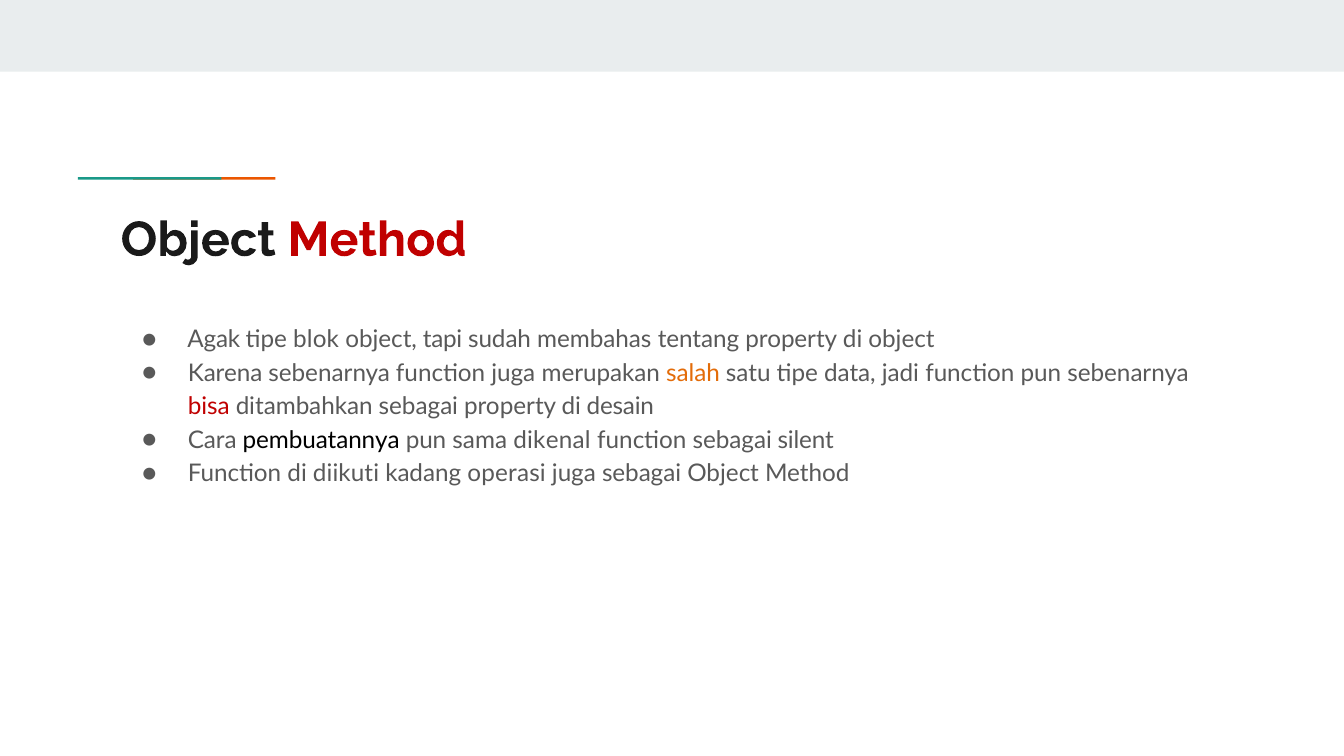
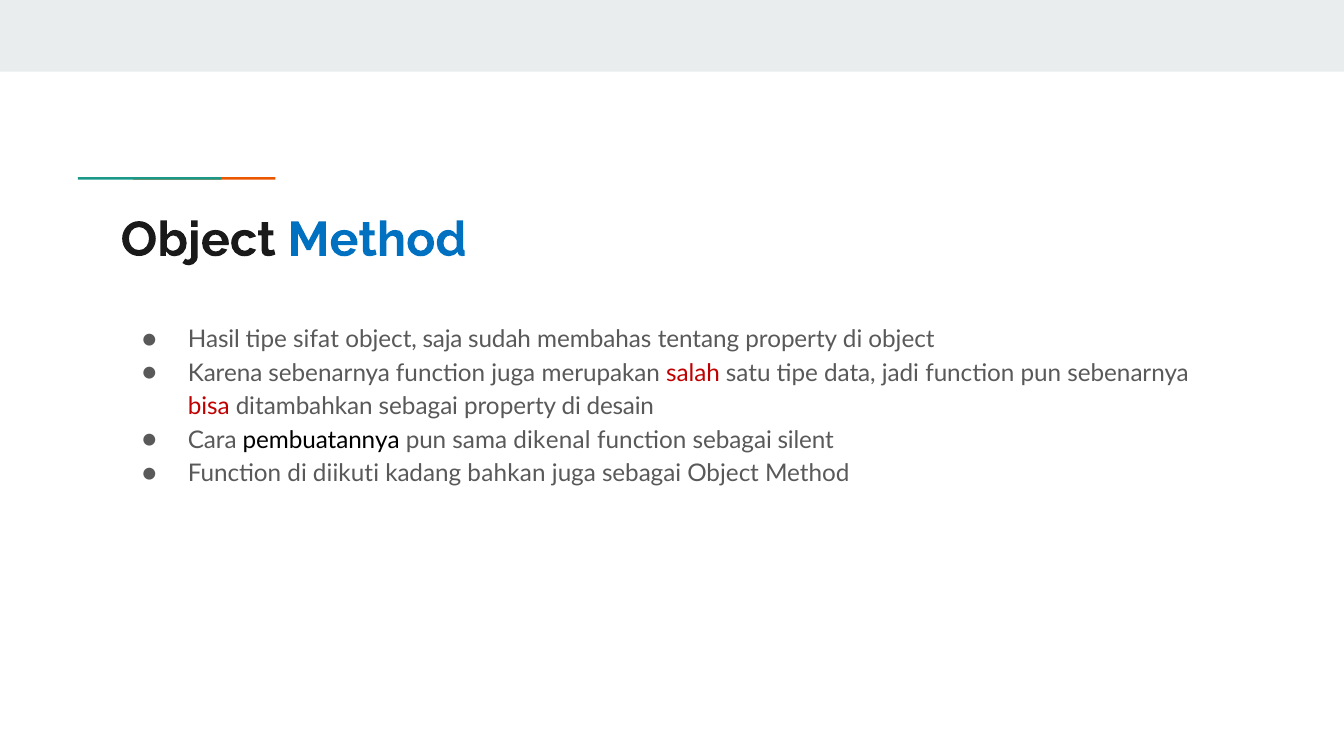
Method at (377, 240) colour: red -> blue
Agak: Agak -> Hasil
blok: blok -> sifat
tapi: tapi -> saja
salah colour: orange -> red
operasi: operasi -> bahkan
